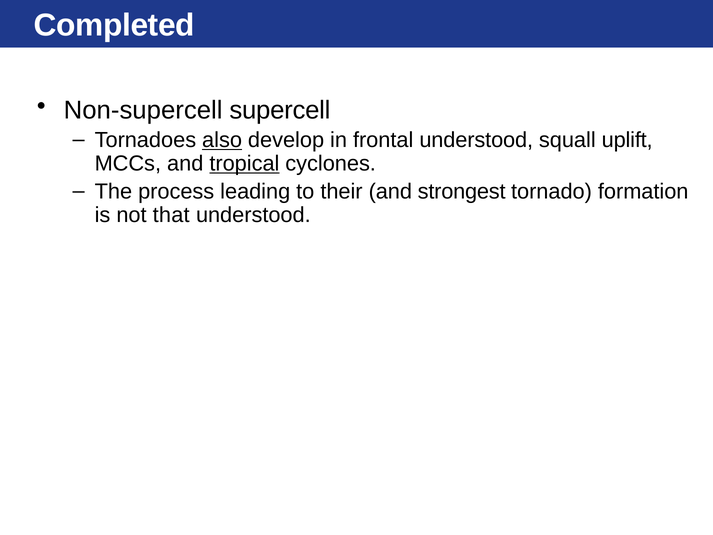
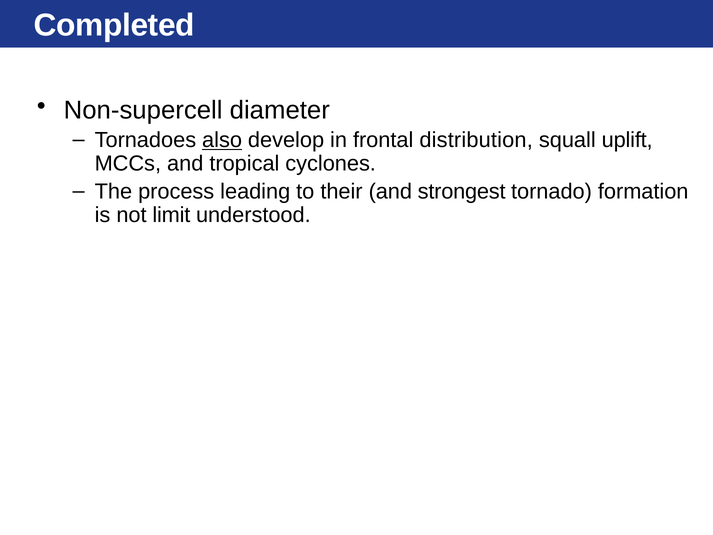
supercell: supercell -> diameter
frontal understood: understood -> distribution
tropical underline: present -> none
that: that -> limit
